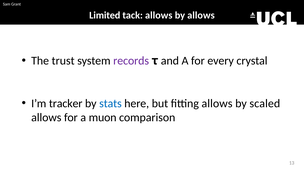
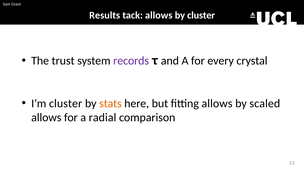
Limited: Limited -> Results
by allows: allows -> cluster
I’m tracker: tracker -> cluster
stats colour: blue -> orange
muon: muon -> radial
